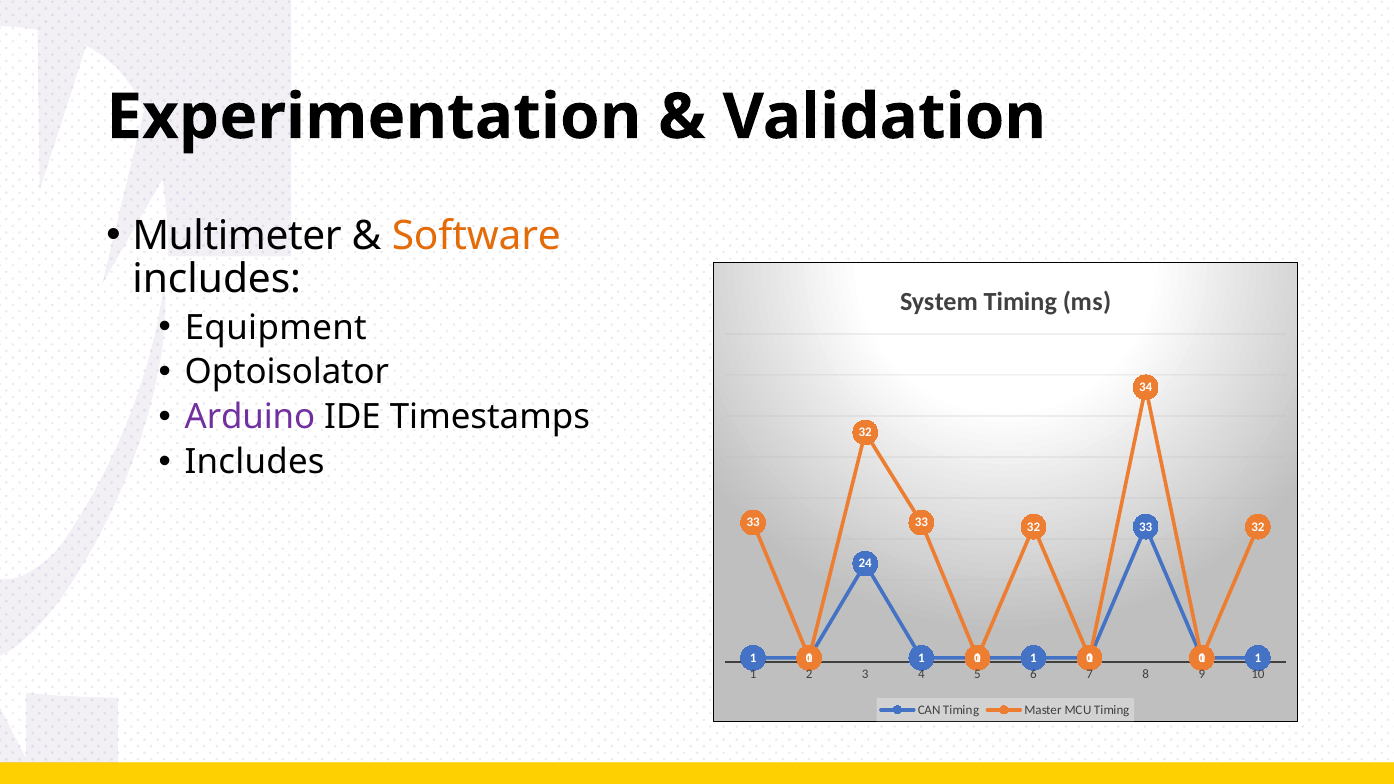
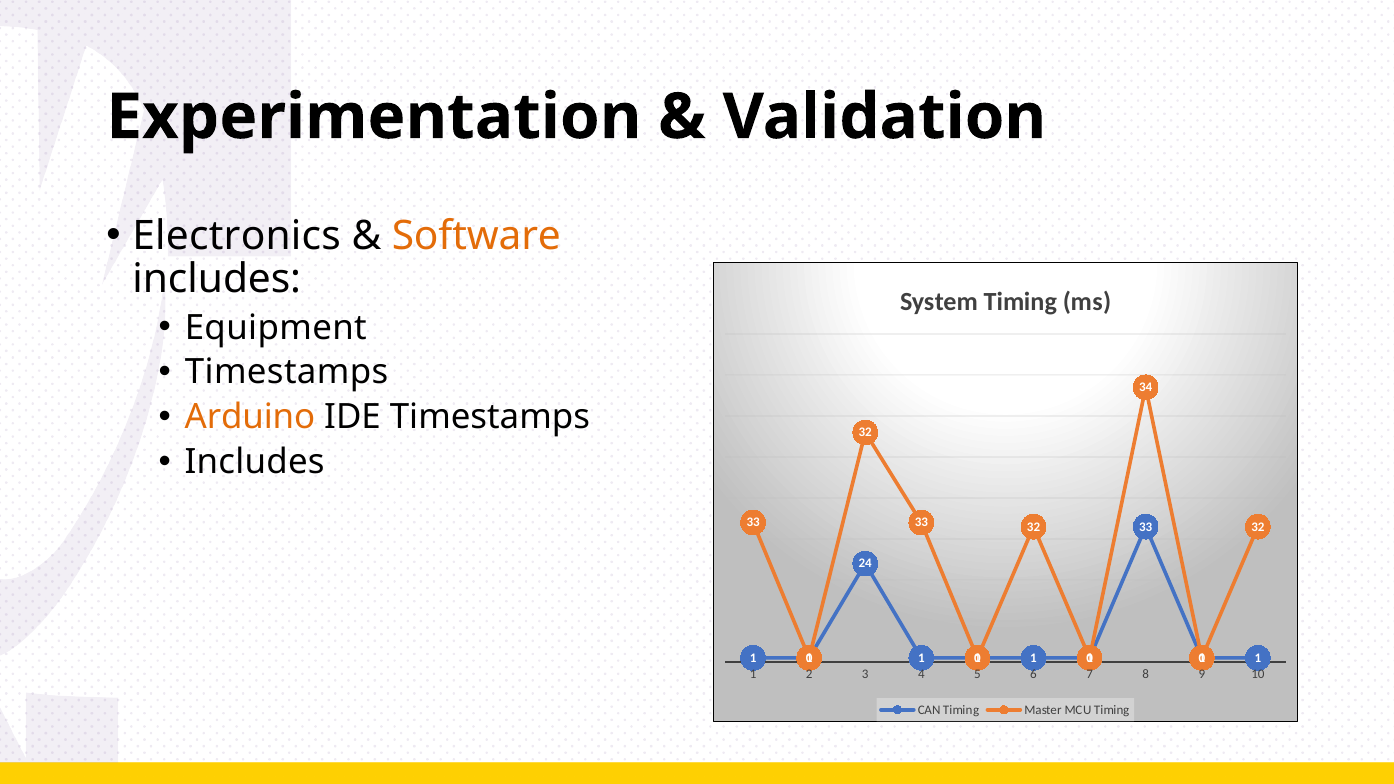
Multimeter: Multimeter -> Electronics
Optoisolator at (287, 373): Optoisolator -> Timestamps
Arduino colour: purple -> orange
